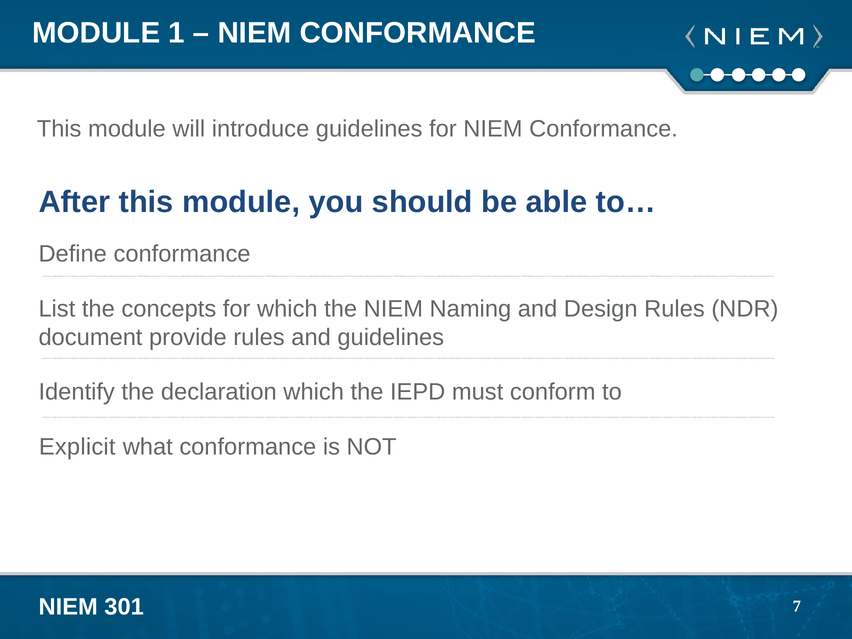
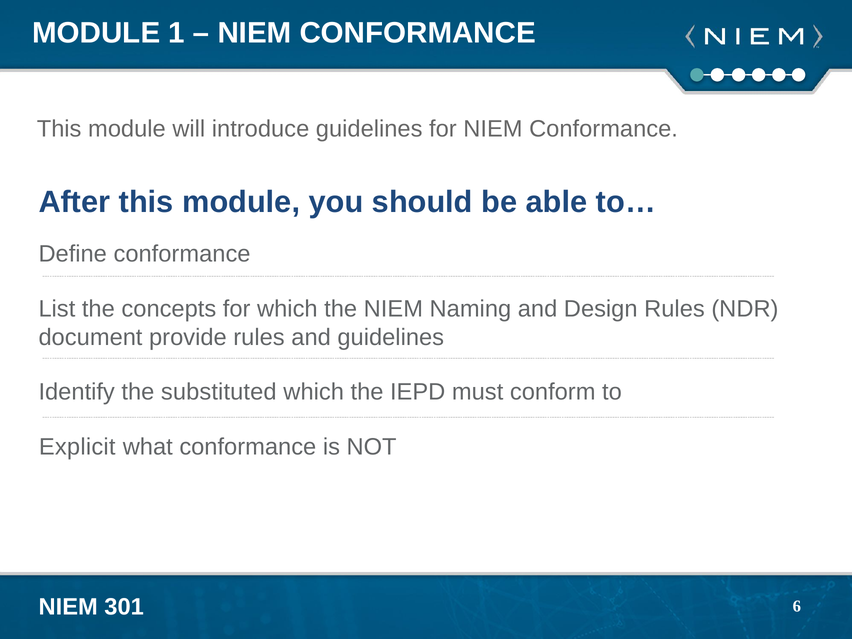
declaration: declaration -> substituted
7: 7 -> 6
